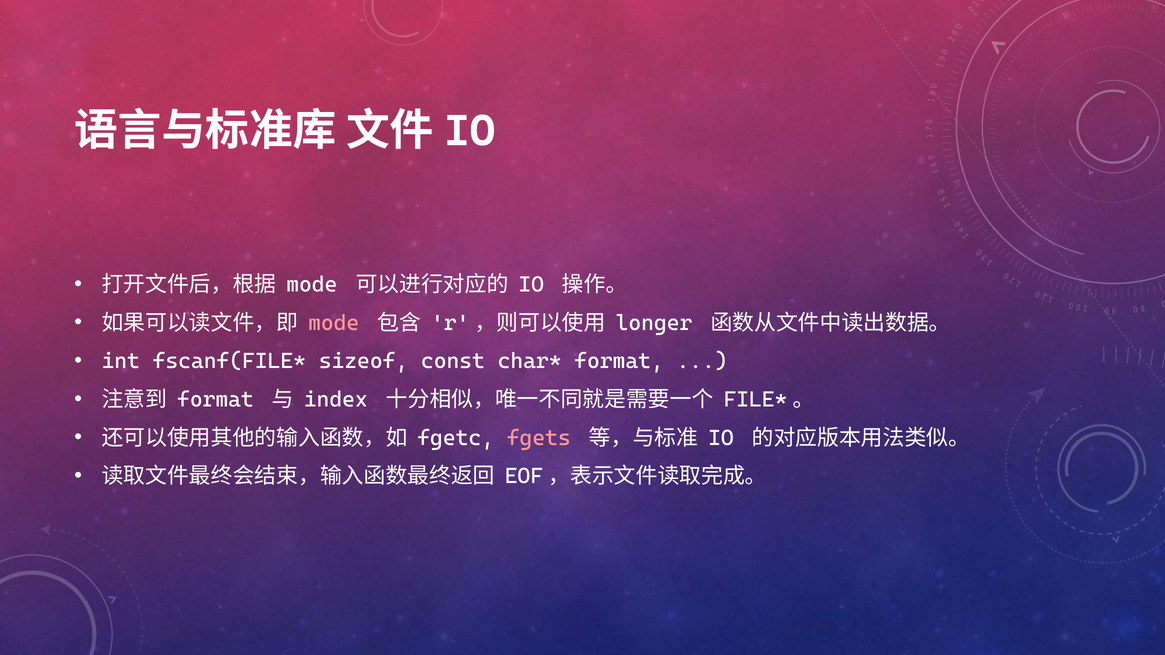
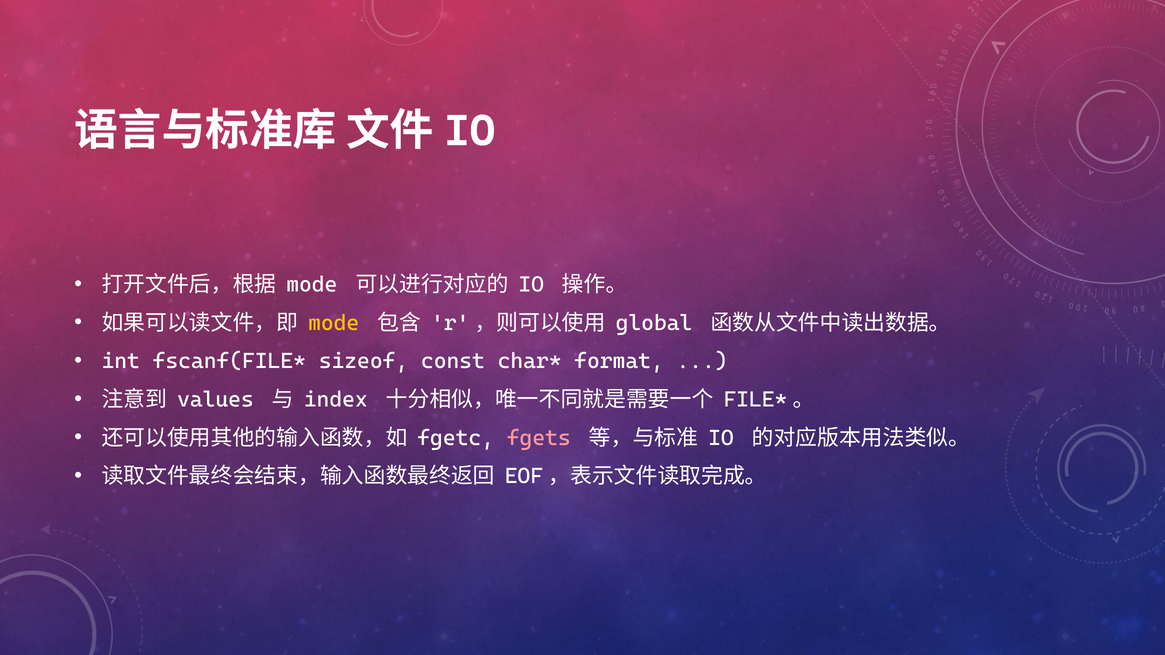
mode at (334, 323) colour: pink -> yellow
longer: longer -> global
format at (215, 400): format -> values
